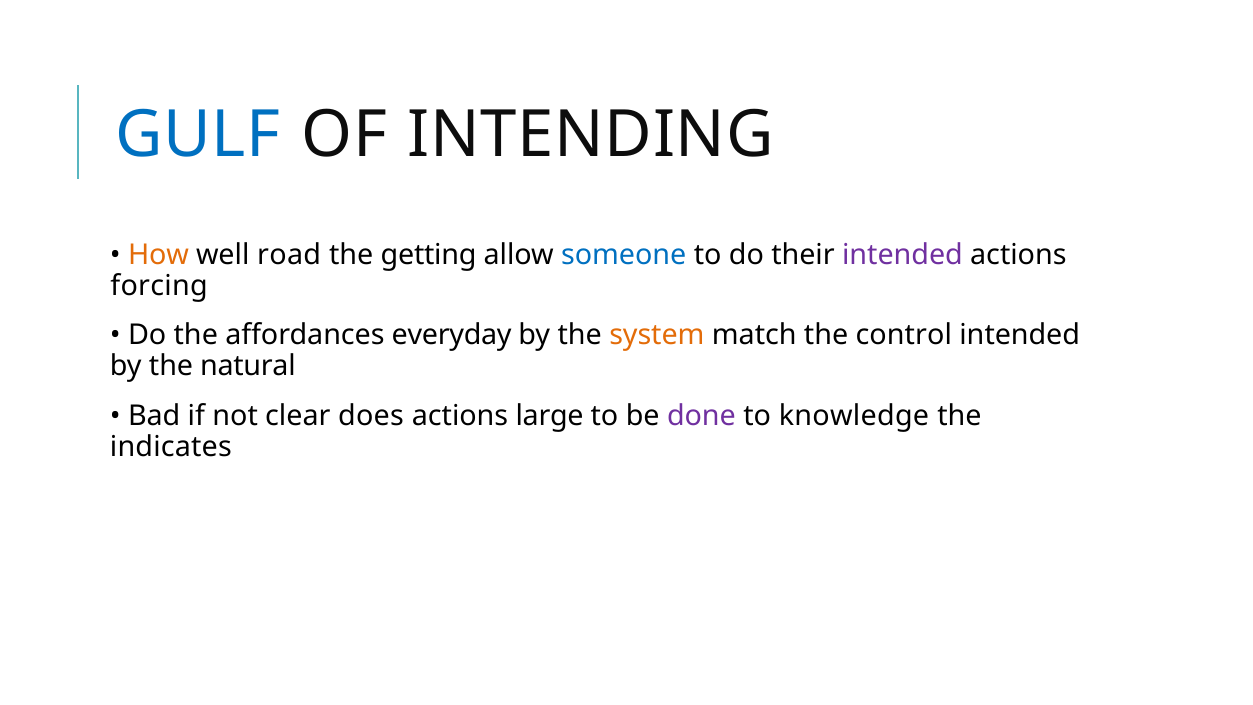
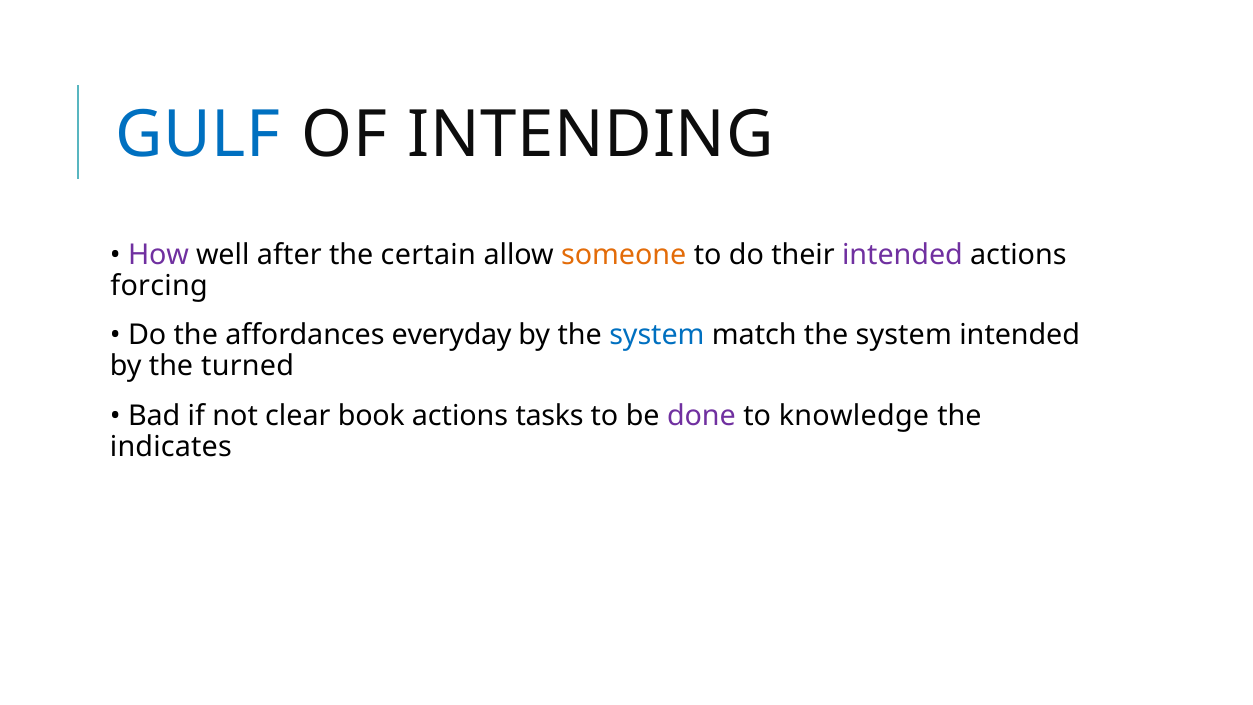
How colour: orange -> purple
road: road -> after
getting: getting -> certain
someone colour: blue -> orange
system at (657, 335) colour: orange -> blue
match the control: control -> system
natural: natural -> turned
does: does -> book
large: large -> tasks
